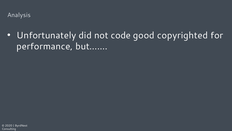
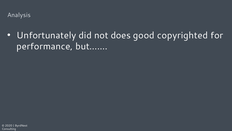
code: code -> does
